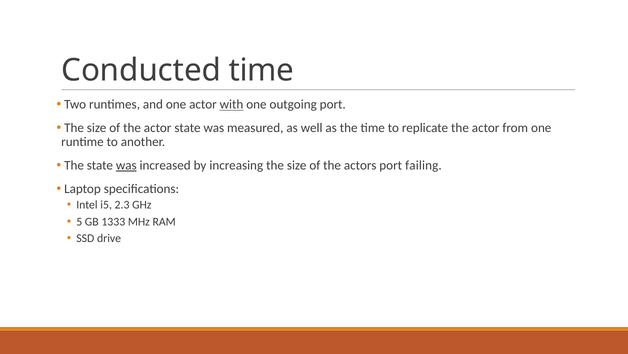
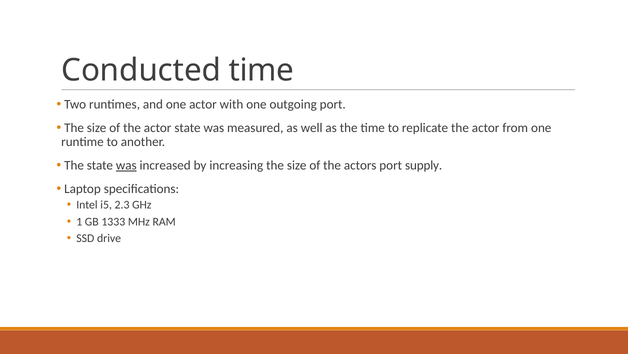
with underline: present -> none
failing: failing -> supply
5: 5 -> 1
